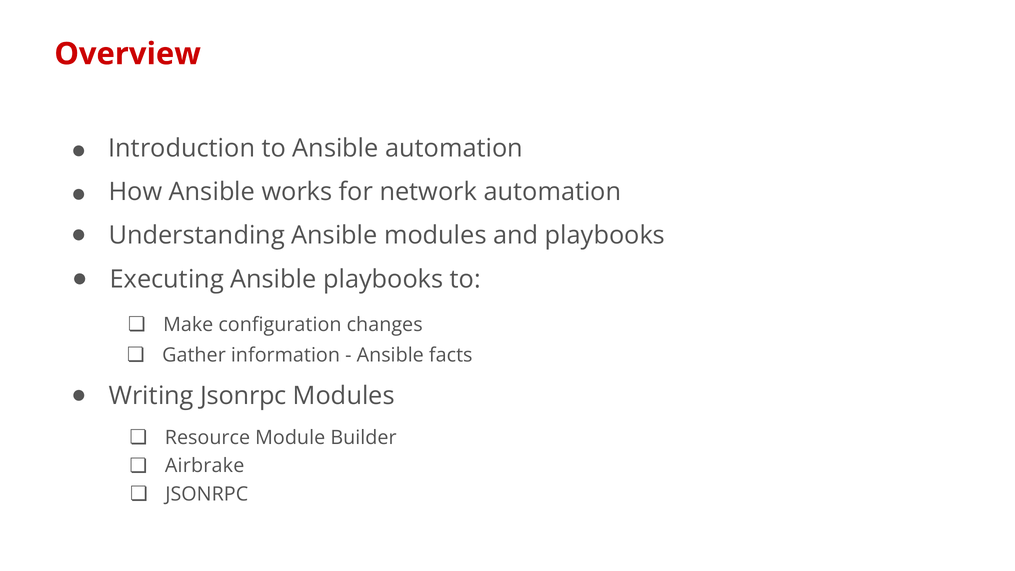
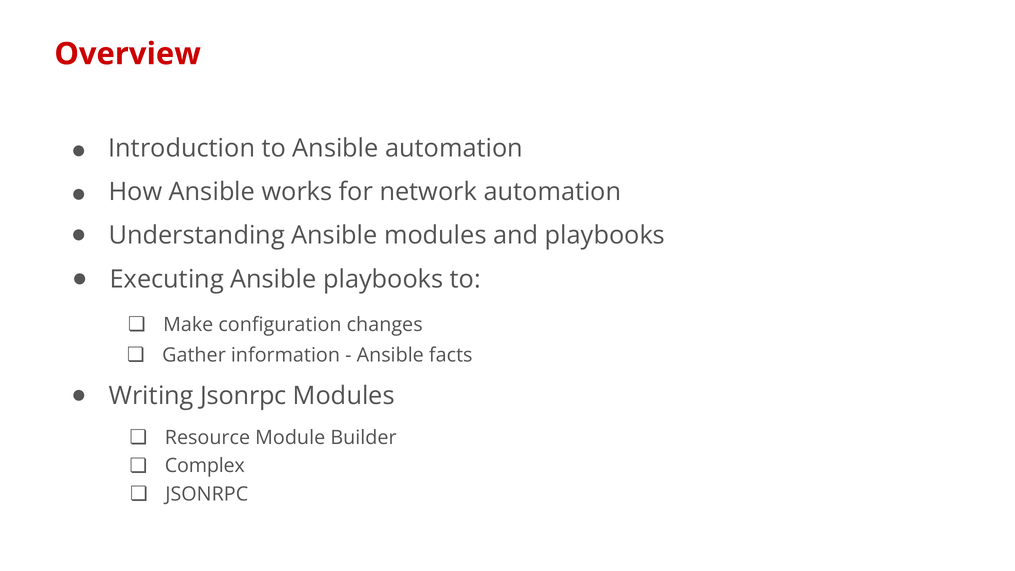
Airbrake: Airbrake -> Complex
